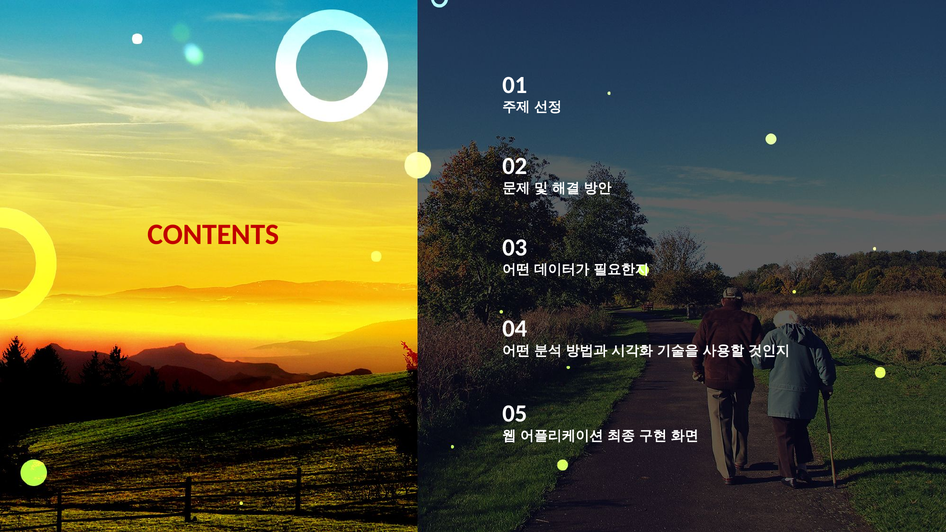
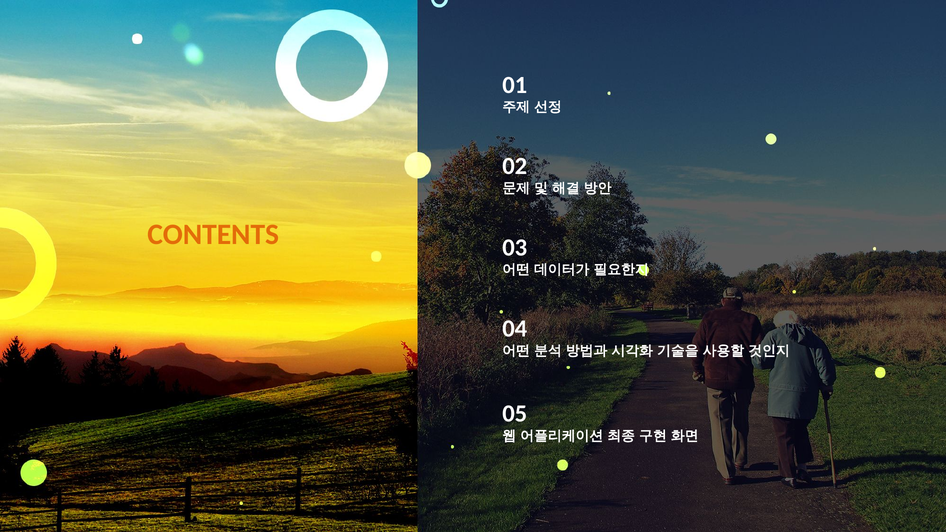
CONTENTS colour: red -> orange
